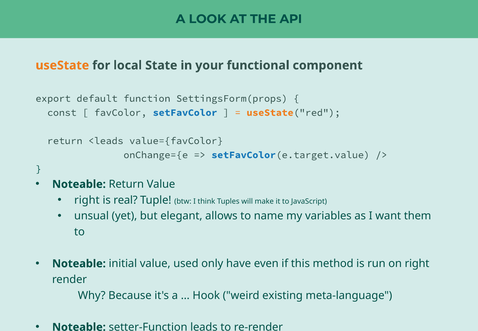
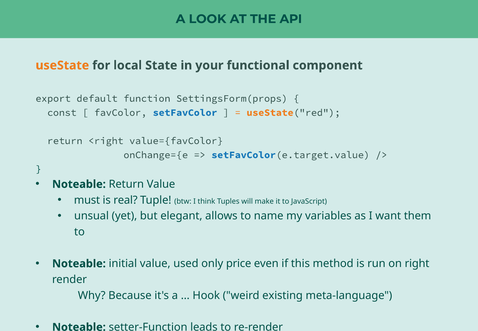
<leads: <leads -> <right
right at (87, 200): right -> must
have: have -> price
